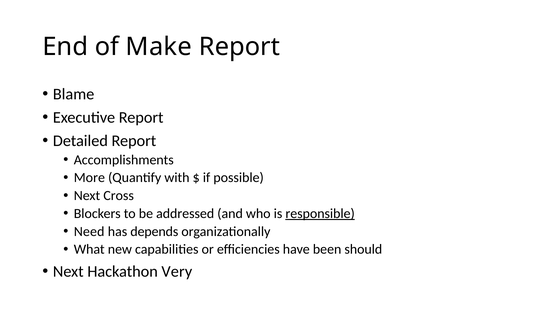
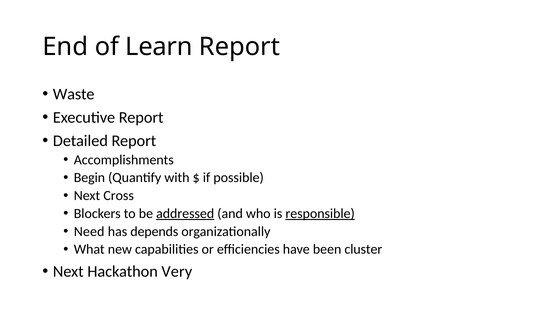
Make: Make -> Learn
Blame: Blame -> Waste
More: More -> Begin
addressed underline: none -> present
should: should -> cluster
